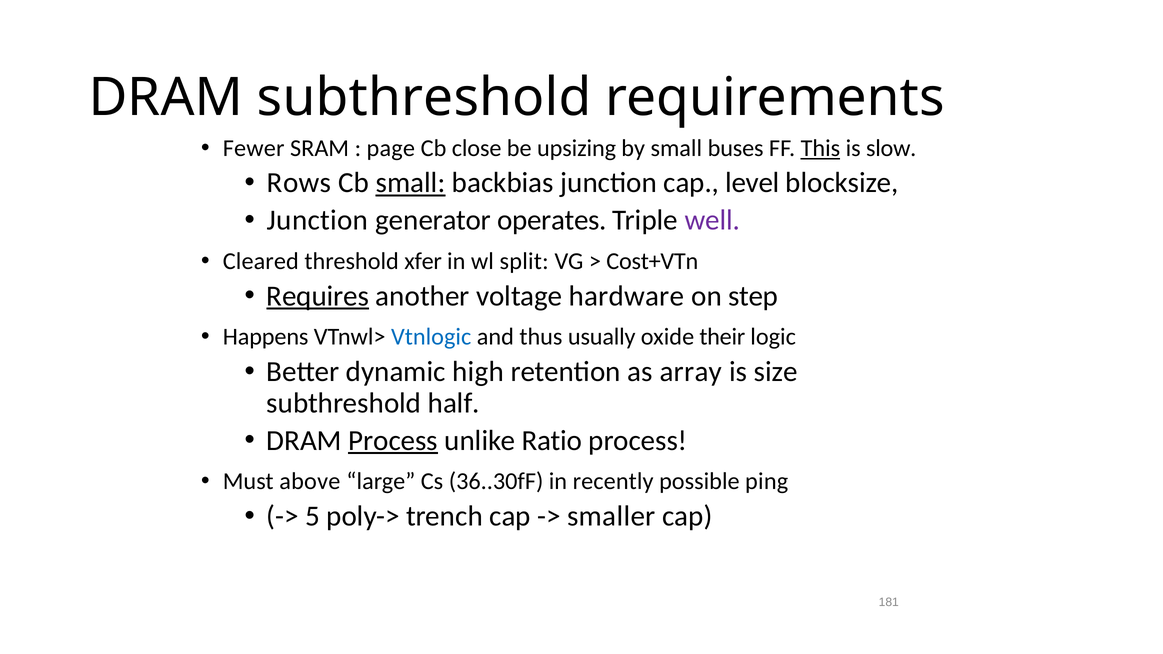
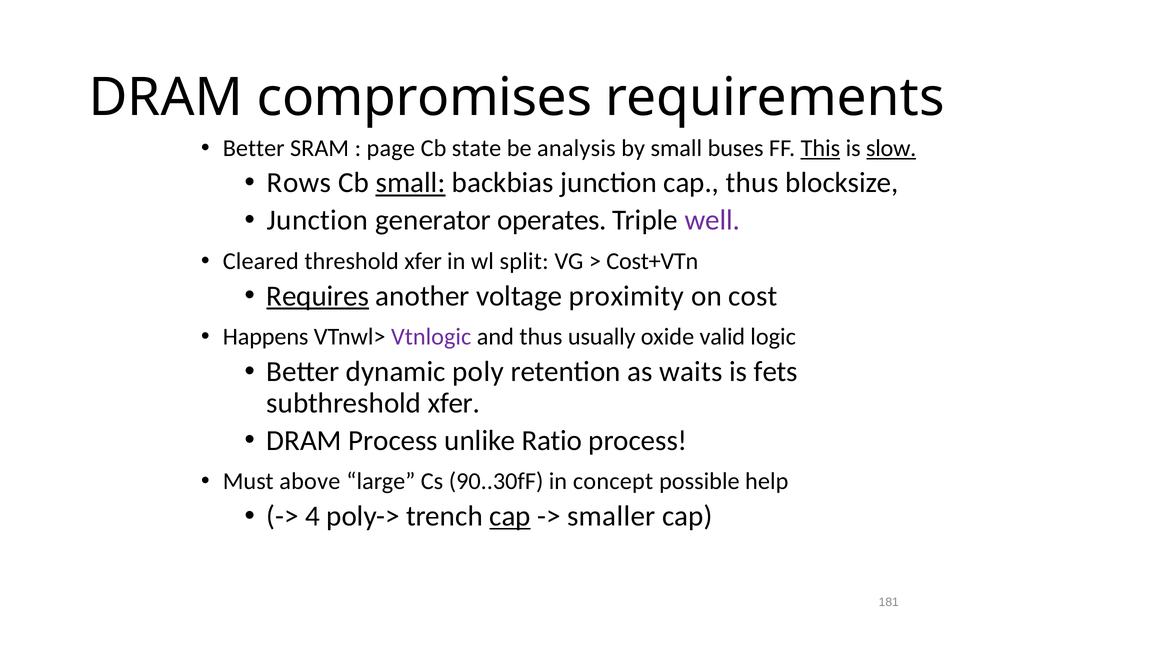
DRAM subthreshold: subthreshold -> compromises
Fewer at (254, 148): Fewer -> Better
close: close -> state
upsizing: upsizing -> analysis
slow underline: none -> present
cap level: level -> thus
hardware: hardware -> proximity
step: step -> cost
Vtnlogic colour: blue -> purple
their: their -> valid
high: high -> poly
array: array -> waits
size: size -> fets
subthreshold half: half -> xfer
Process at (393, 441) underline: present -> none
36..30fF: 36..30fF -> 90..30fF
recently: recently -> concept
ping: ping -> help
5: 5 -> 4
cap at (510, 516) underline: none -> present
